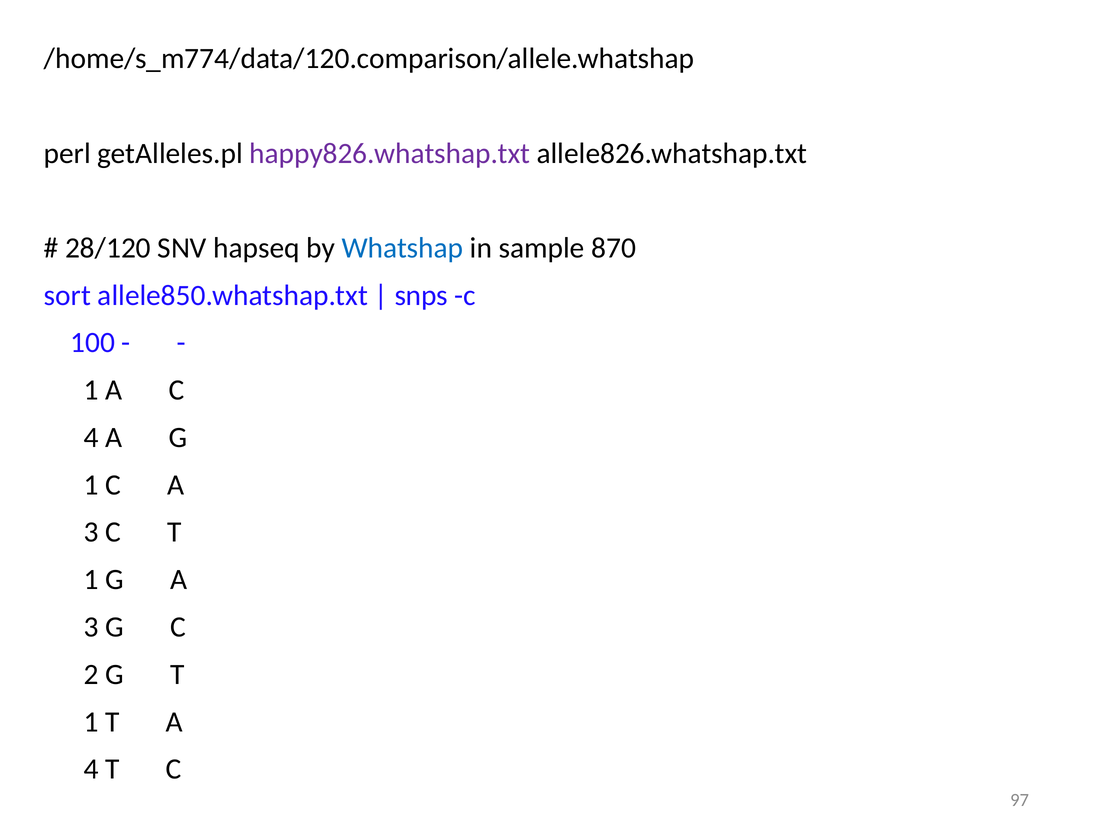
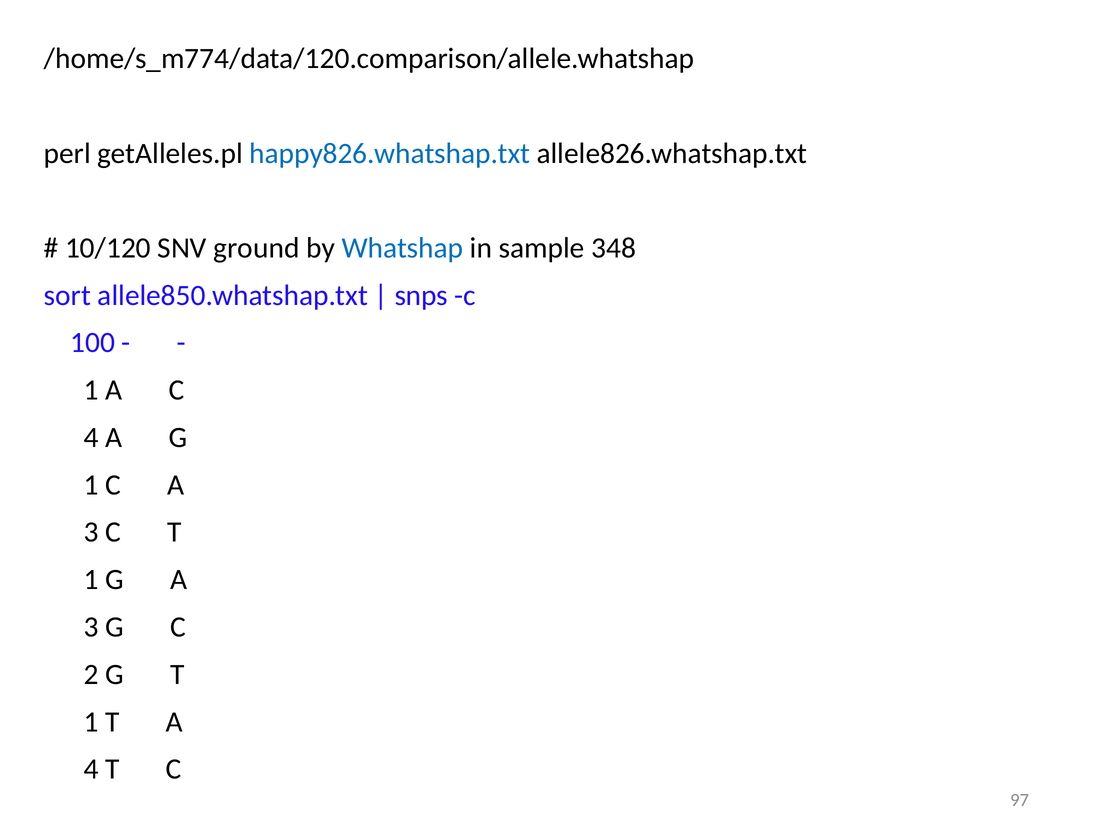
happy826.whatshap.txt colour: purple -> blue
28/120: 28/120 -> 10/120
hapseq: hapseq -> ground
870: 870 -> 348
